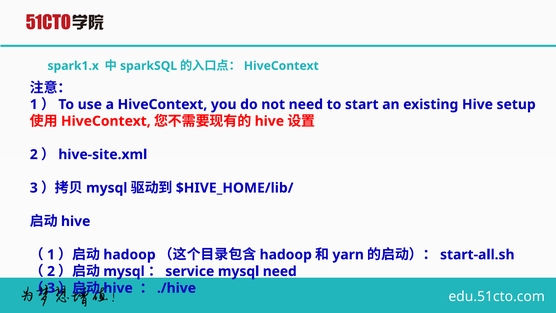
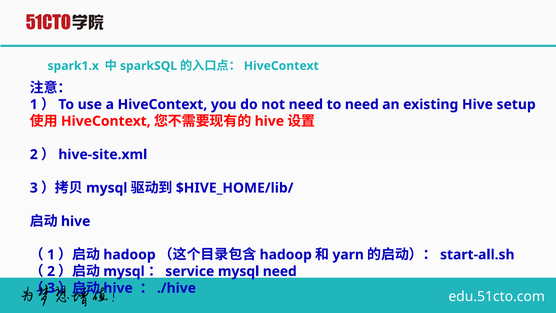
to start: start -> need
